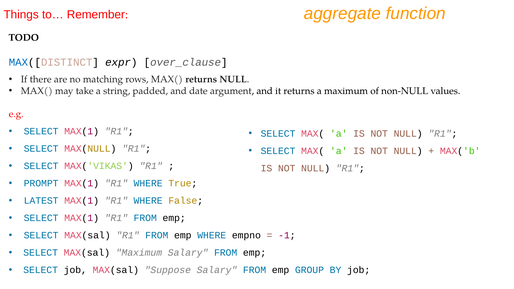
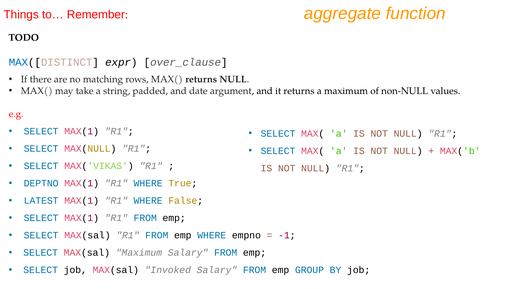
PROMPT: PROMPT -> DEPTNO
Suppose: Suppose -> Invoked
